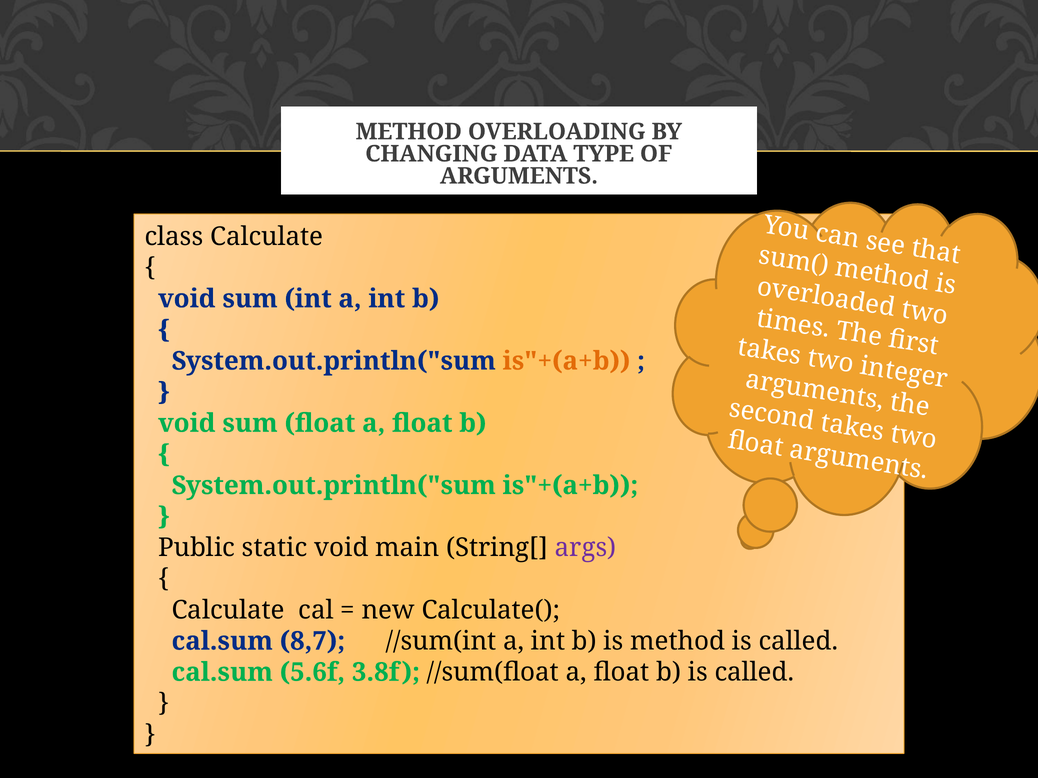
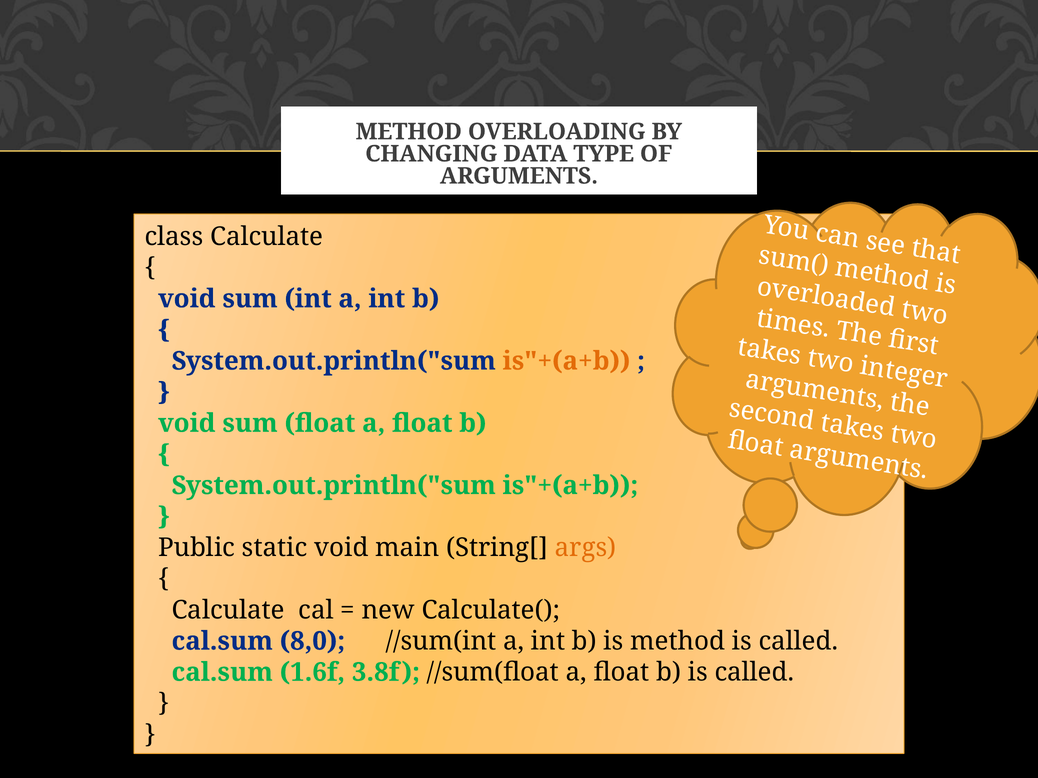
args colour: purple -> orange
8,7: 8,7 -> 8,0
5.6f: 5.6f -> 1.6f
